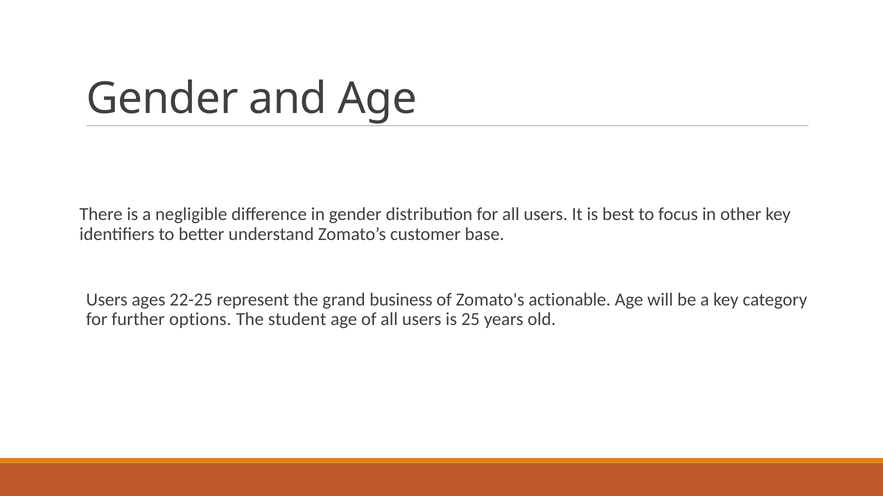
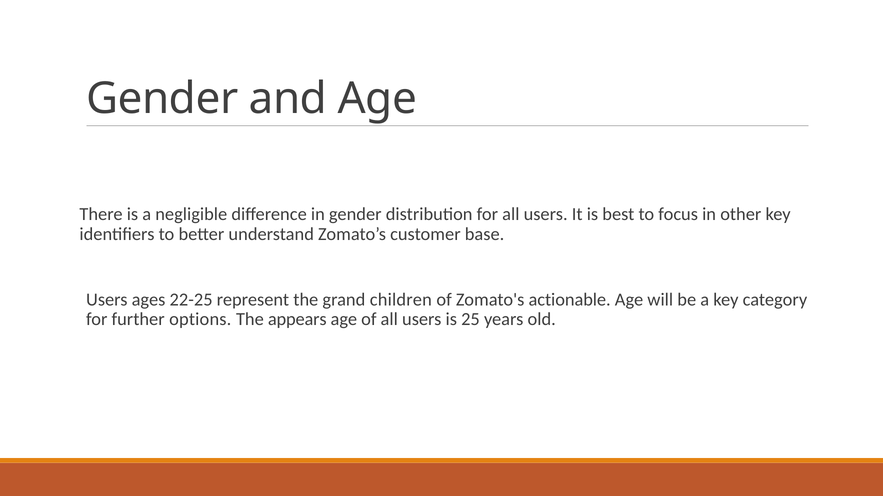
business: business -> children
student: student -> appears
